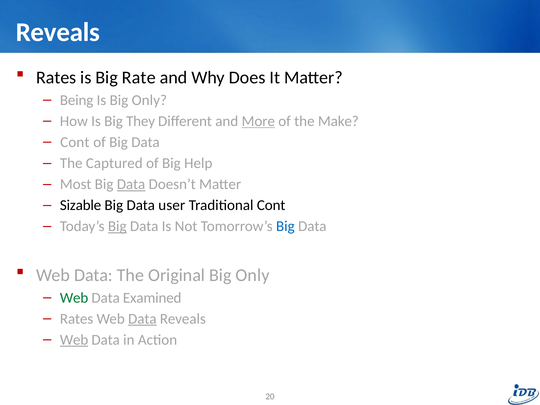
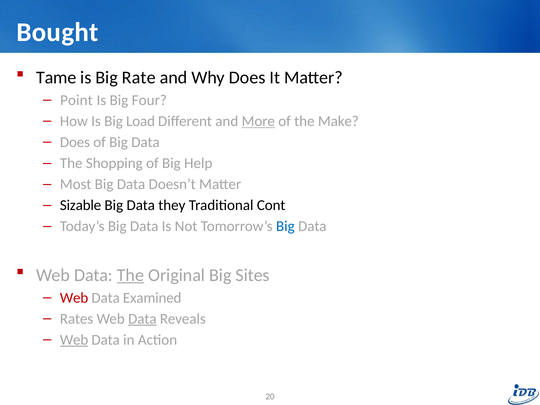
Reveals at (58, 32): Reveals -> Bought
Rates at (56, 78): Rates -> Tame
Being: Being -> Point
Is Big Only: Only -> Four
They: They -> Load
Cont at (75, 142): Cont -> Does
Captured: Captured -> Shopping
Data at (131, 184) underline: present -> none
user: user -> they
Big at (117, 226) underline: present -> none
The at (130, 275) underline: none -> present
Original Big Only: Only -> Sites
Web at (74, 298) colour: green -> red
